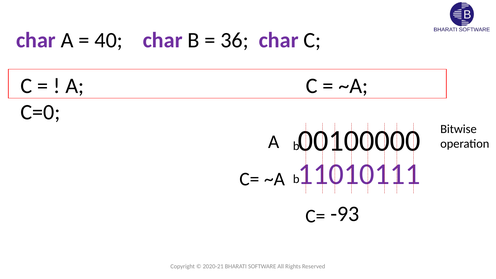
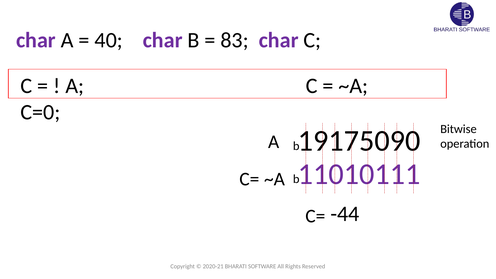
36: 36 -> 83
00100000: 00100000 -> 19175090
-93: -93 -> -44
